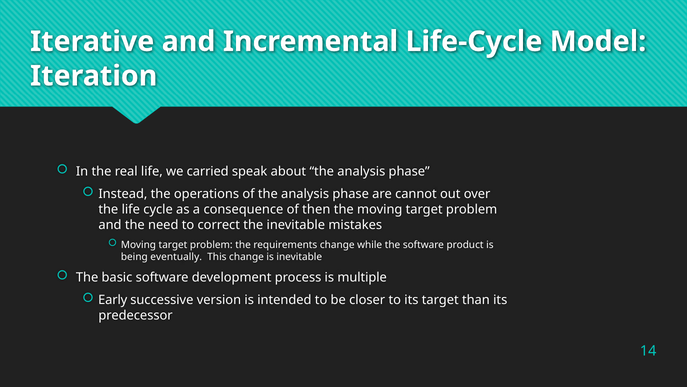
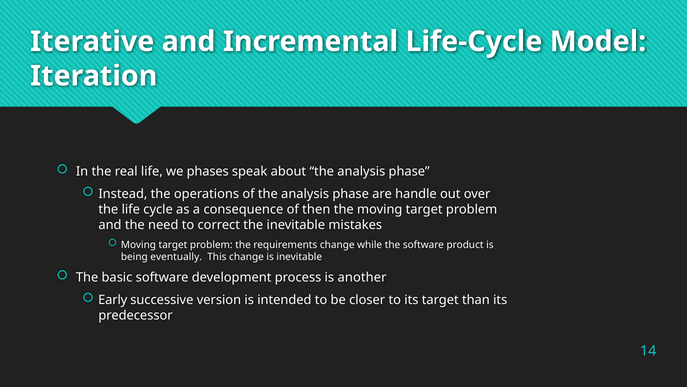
carried: carried -> phases
cannot: cannot -> handle
multiple: multiple -> another
